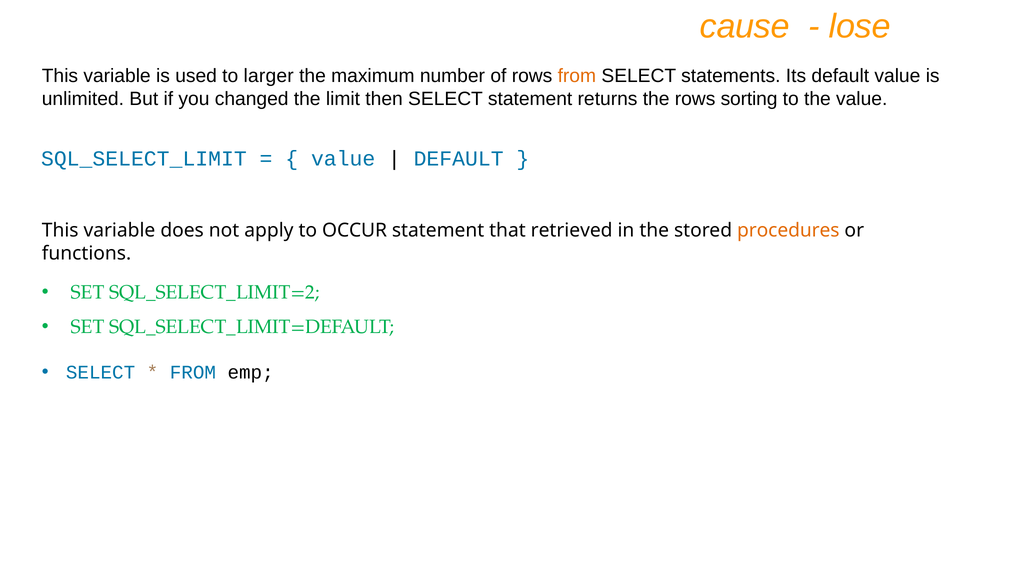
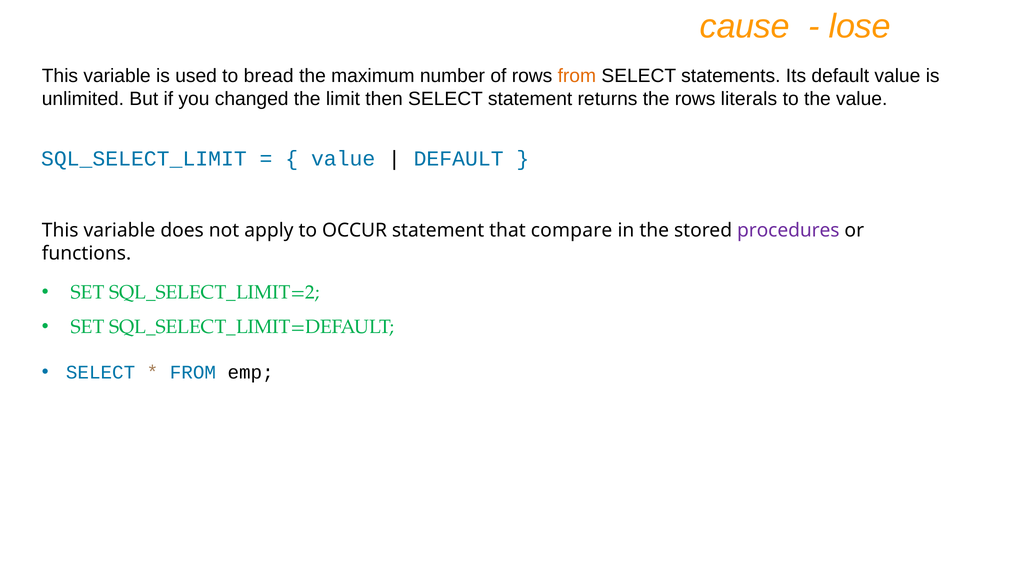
larger: larger -> bread
sorting: sorting -> literals
retrieved: retrieved -> compare
procedures colour: orange -> purple
